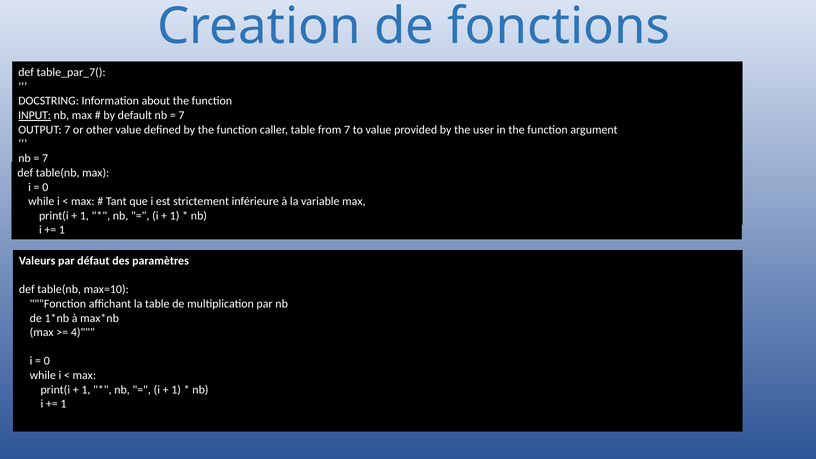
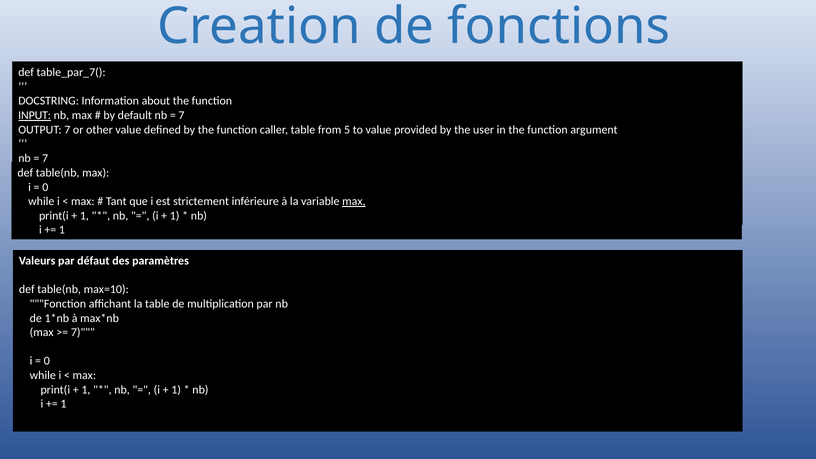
from 7: 7 -> 5
max at (354, 201) underline: none -> present
4 at (83, 332): 4 -> 7
